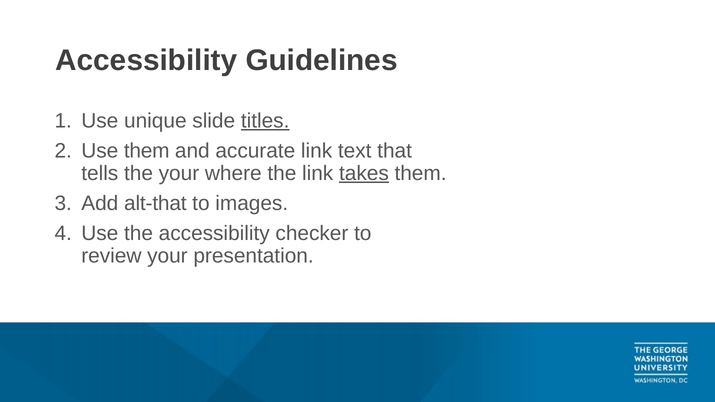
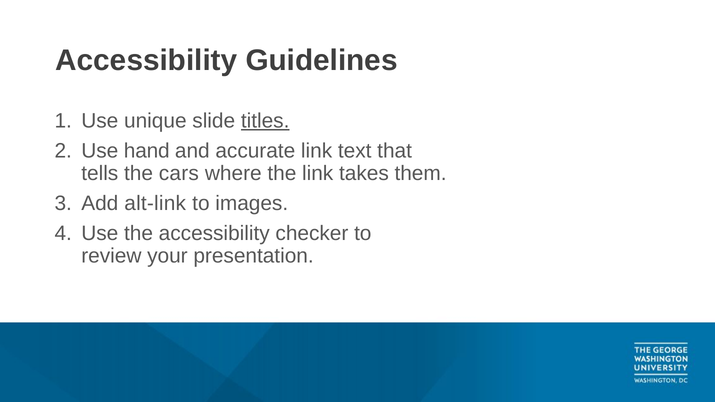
Use them: them -> hand
the your: your -> cars
takes underline: present -> none
alt-that: alt-that -> alt-link
